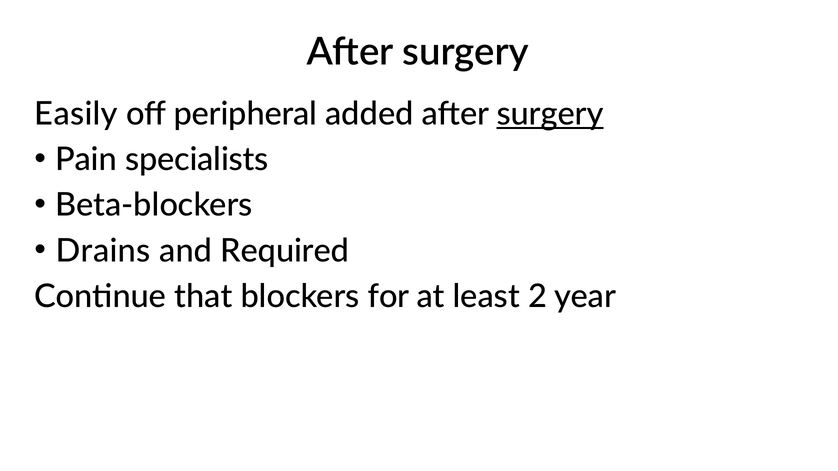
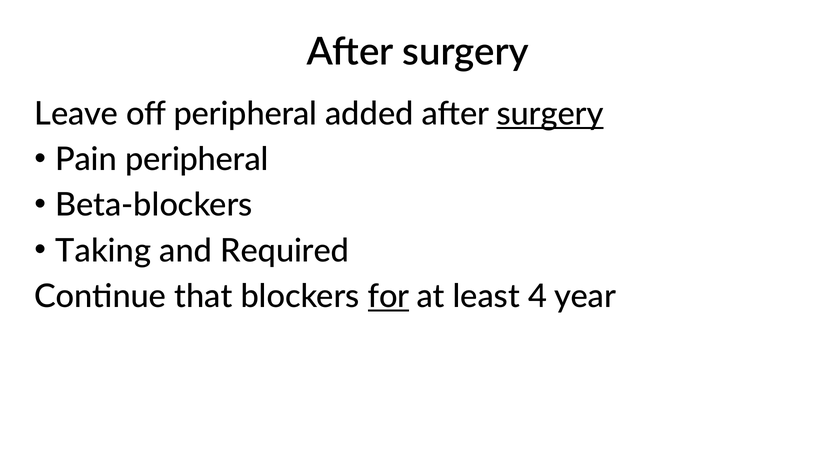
Easily: Easily -> Leave
Pain specialists: specialists -> peripheral
Drains: Drains -> Taking
for underline: none -> present
2: 2 -> 4
